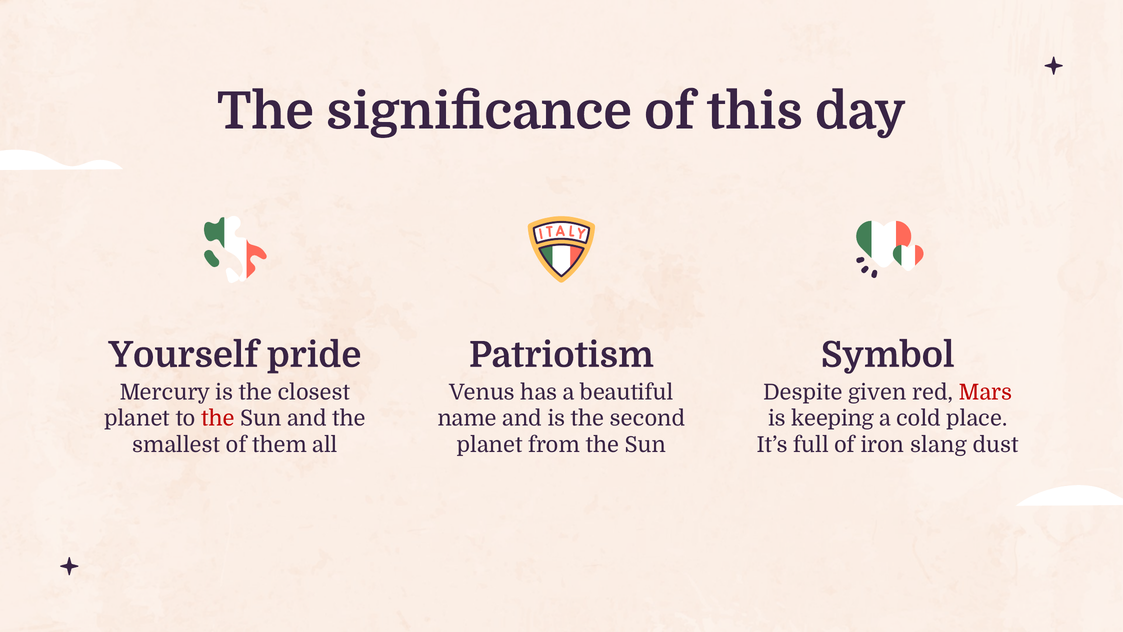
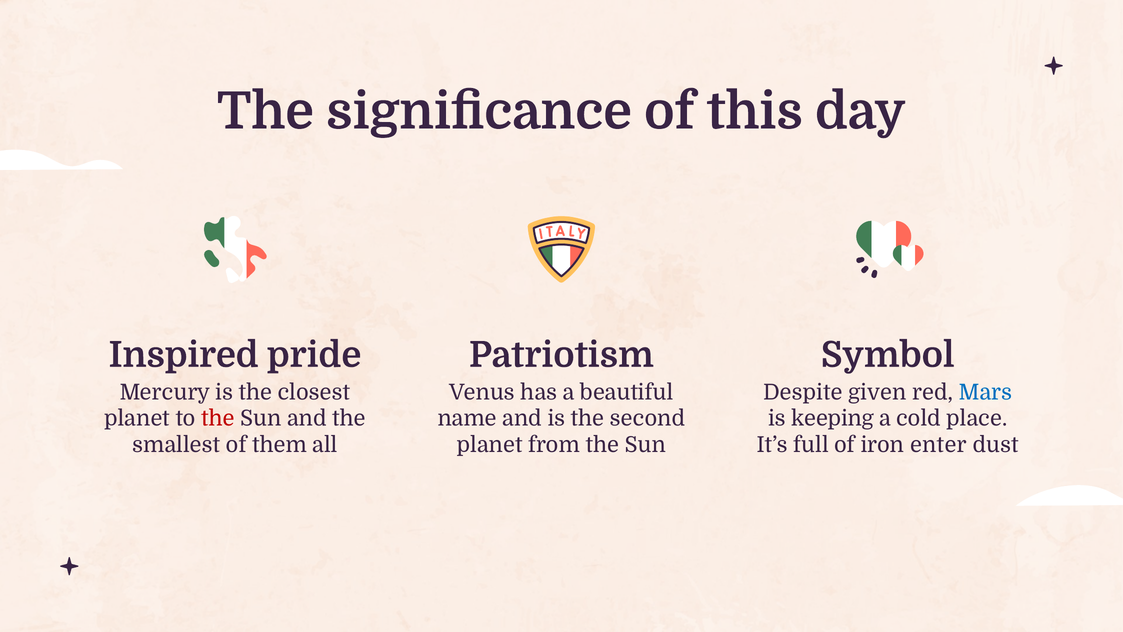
Yourself: Yourself -> Inspired
Mars colour: red -> blue
slang: slang -> enter
